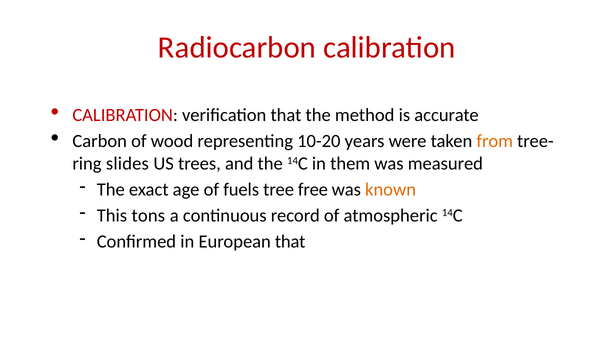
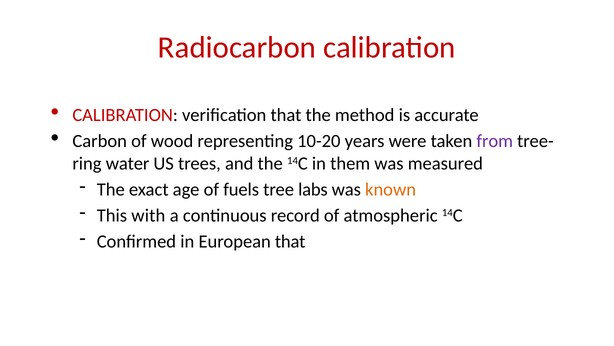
from colour: orange -> purple
slides: slides -> water
free: free -> labs
tons: tons -> with
